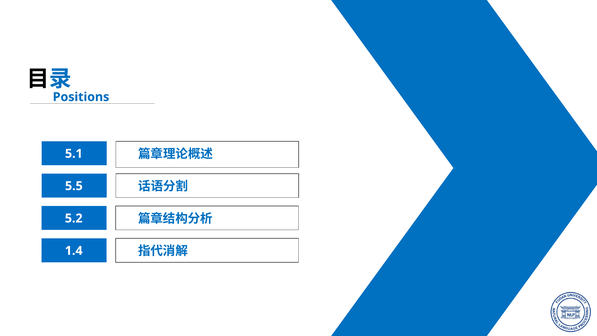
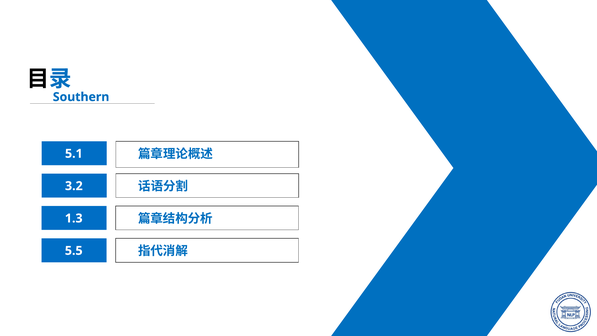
Positions: Positions -> Southern
5.5: 5.5 -> 3.2
5.2: 5.2 -> 1.3
1.4: 1.4 -> 5.5
